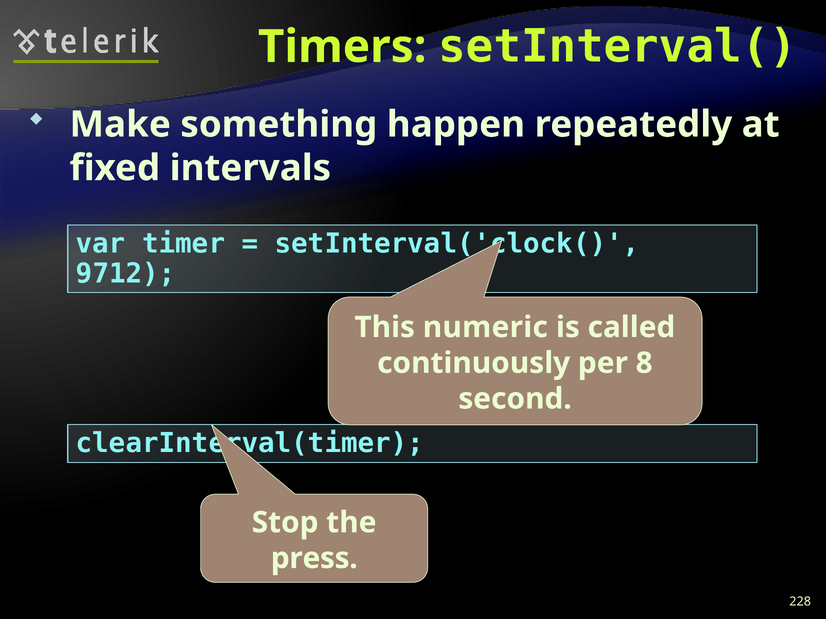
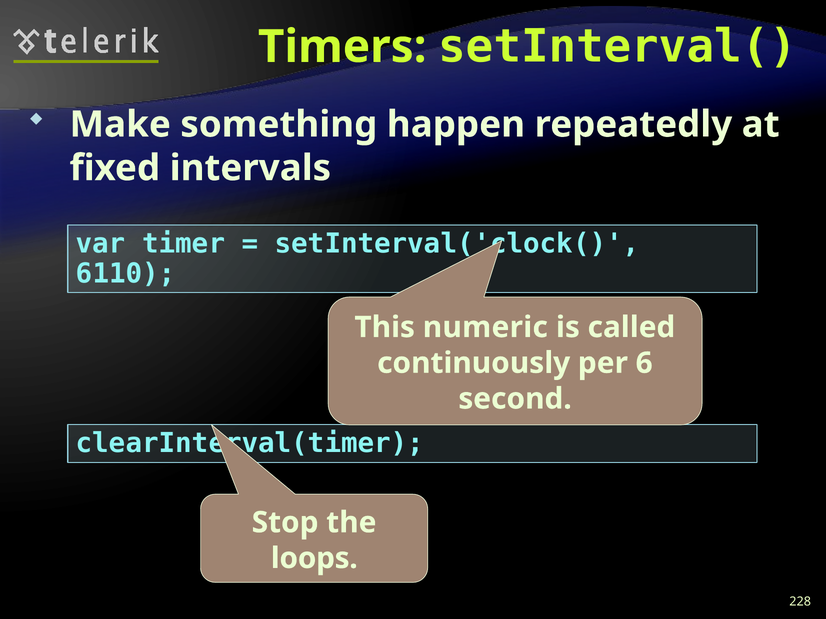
9712: 9712 -> 6110
8: 8 -> 6
press: press -> loops
